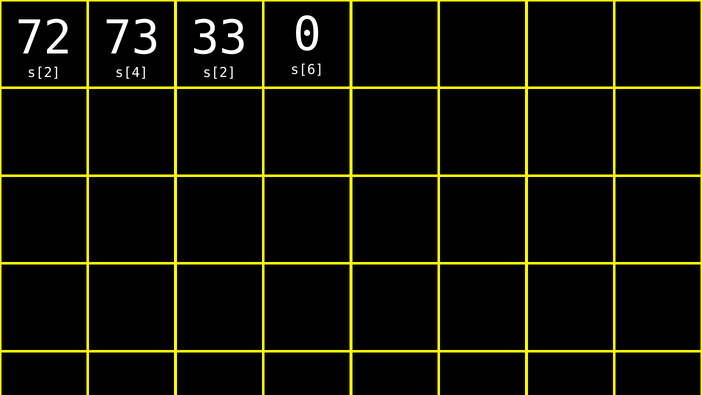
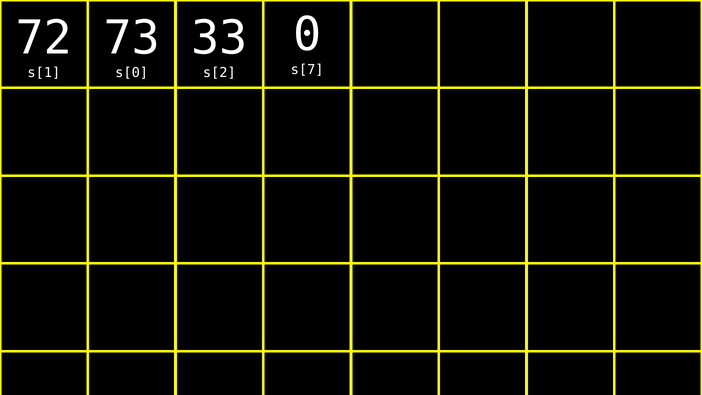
s[6: s[6 -> s[7
s[2 at (44, 73): s[2 -> s[1
s[4: s[4 -> s[0
